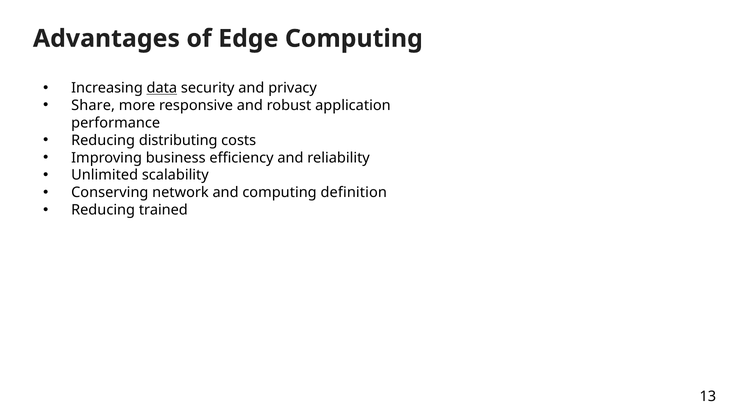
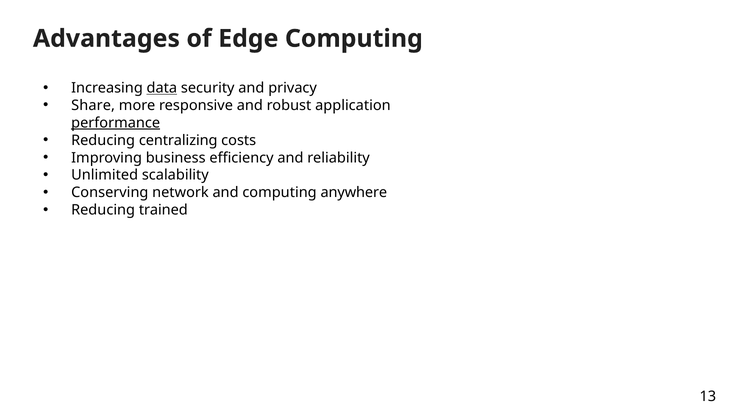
performance underline: none -> present
distributing: distributing -> centralizing
definition: definition -> anywhere
